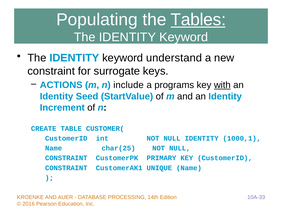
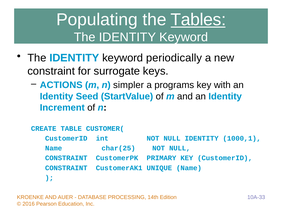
understand: understand -> periodically
include: include -> simpler
with underline: present -> none
